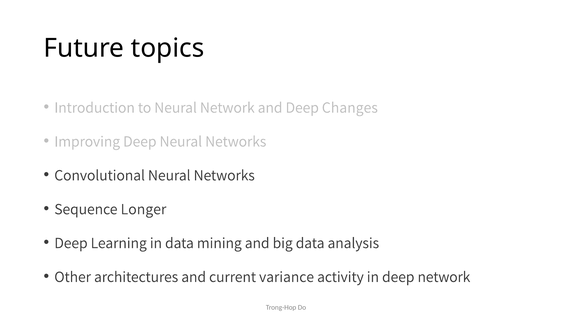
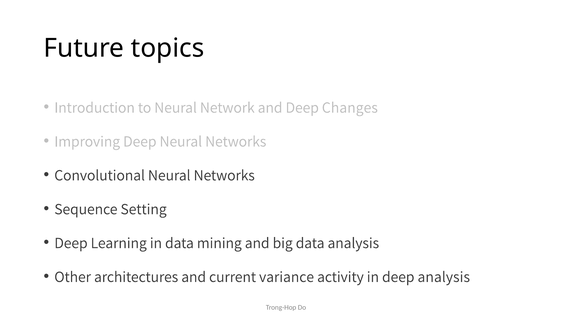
Longer: Longer -> Setting
deep network: network -> analysis
